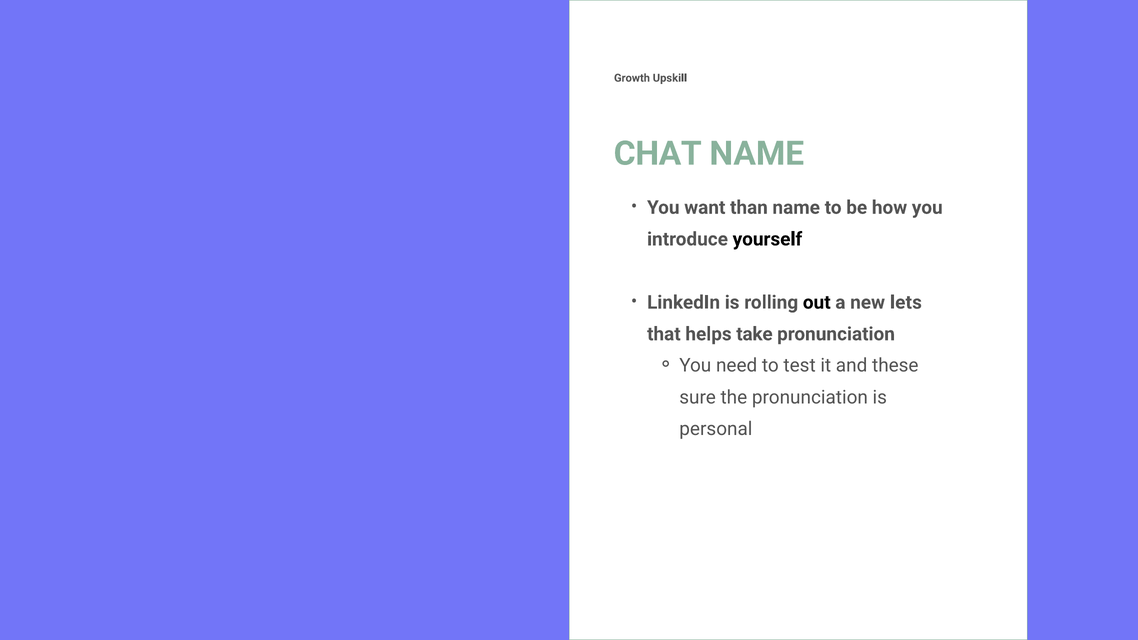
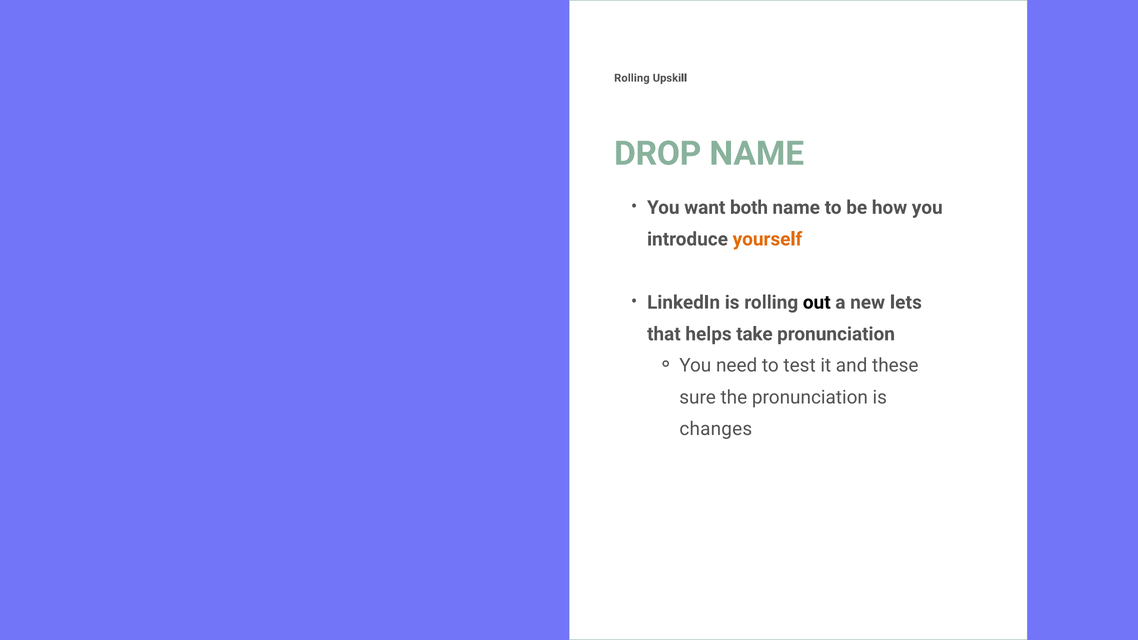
Growth at (632, 78): Growth -> Rolling
CHAT: CHAT -> DROP
than: than -> both
yourself colour: black -> orange
personal: personal -> changes
